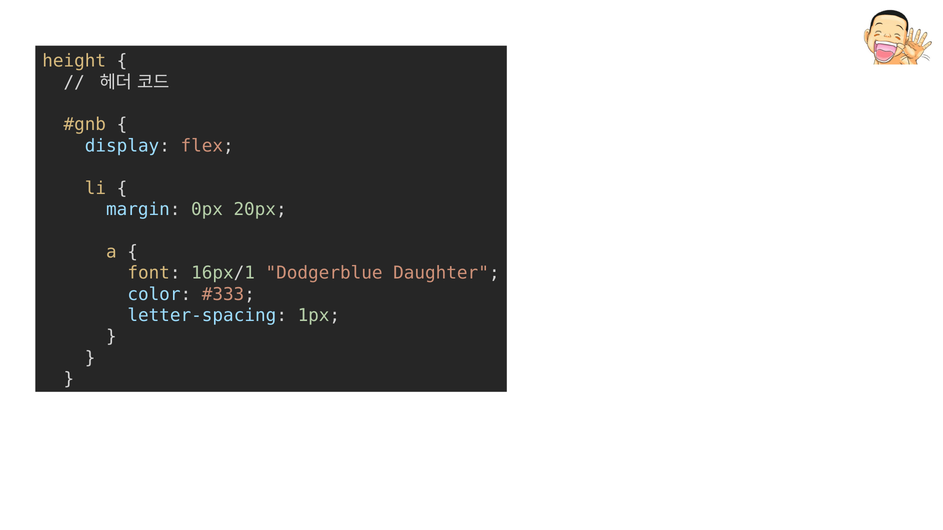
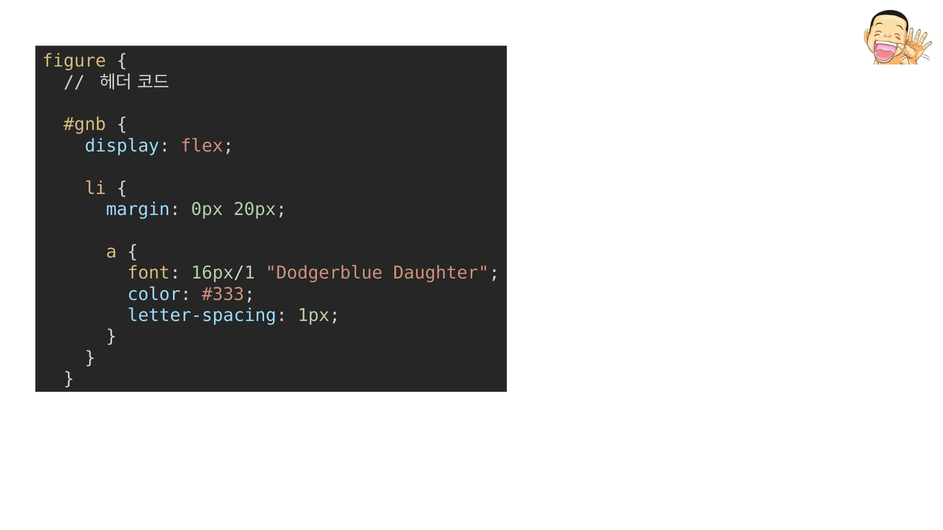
height: height -> figure
